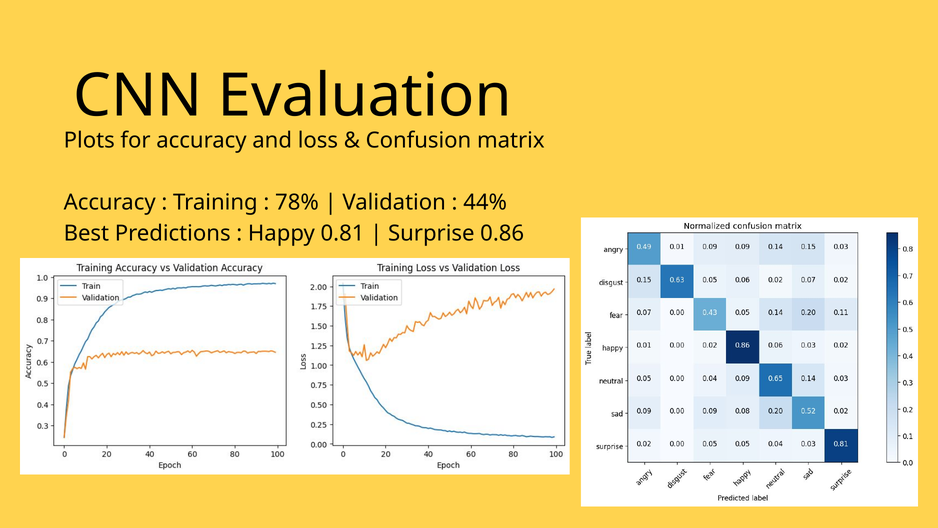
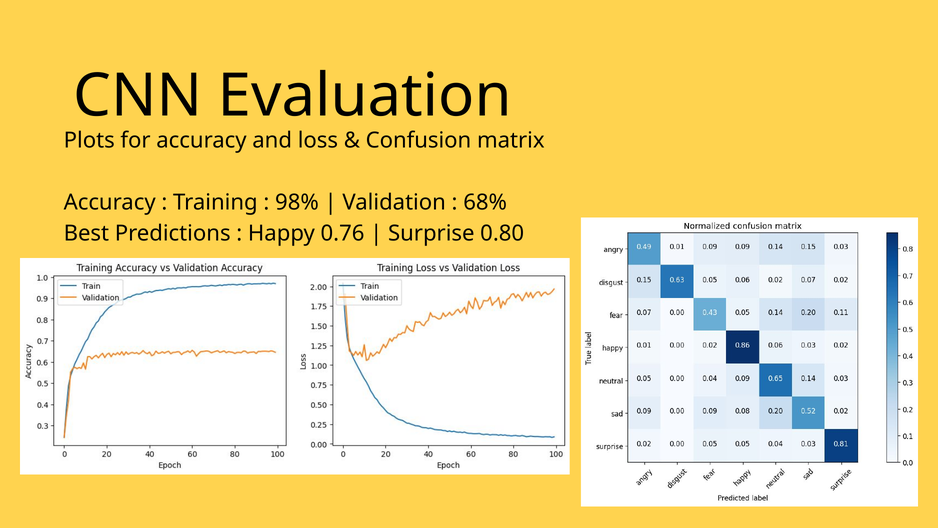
78%: 78% -> 98%
44%: 44% -> 68%
0.81: 0.81 -> 0.76
0.86: 0.86 -> 0.80
